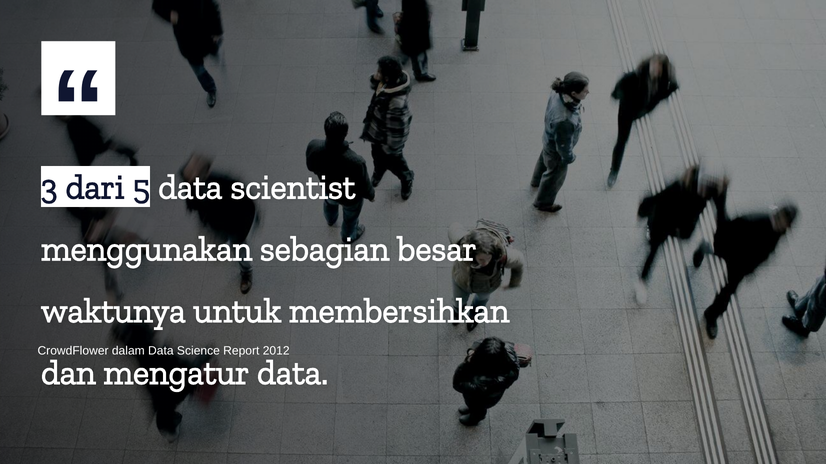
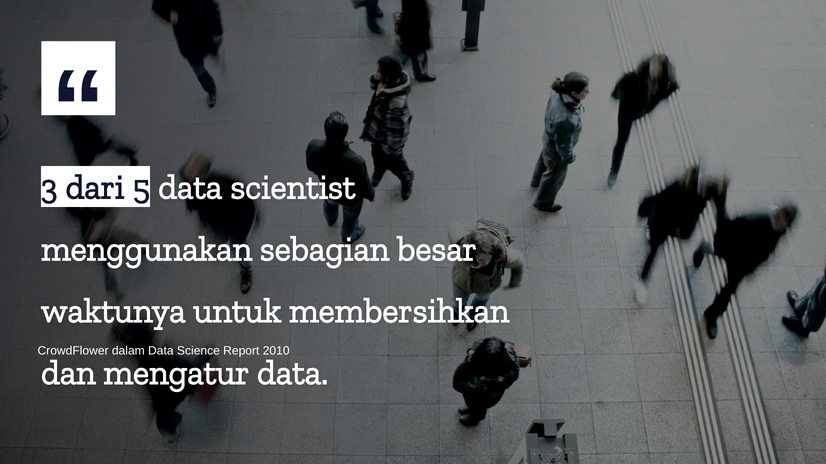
2012: 2012 -> 2010
